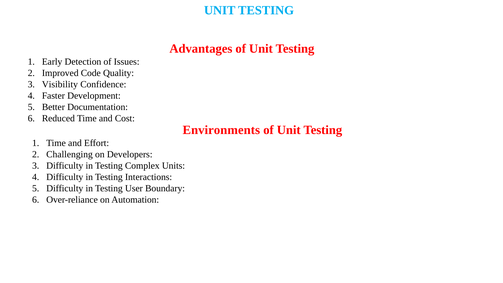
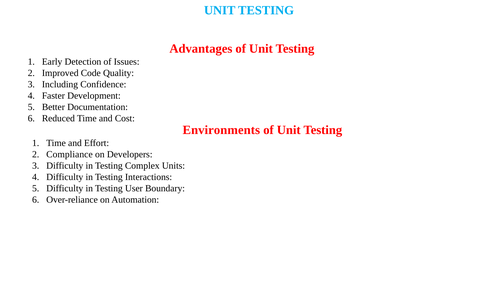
Visibility: Visibility -> Including
Challenging: Challenging -> Compliance
